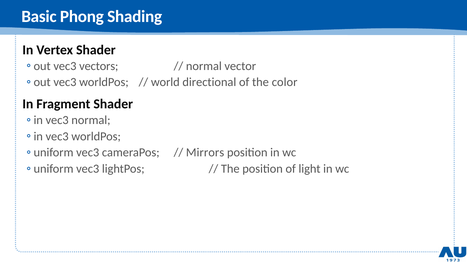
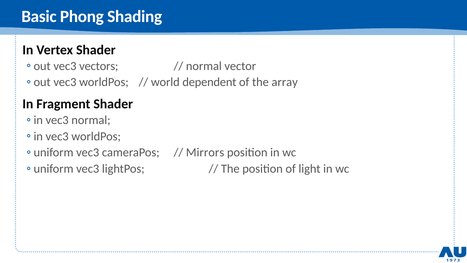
directional: directional -> dependent
color: color -> array
